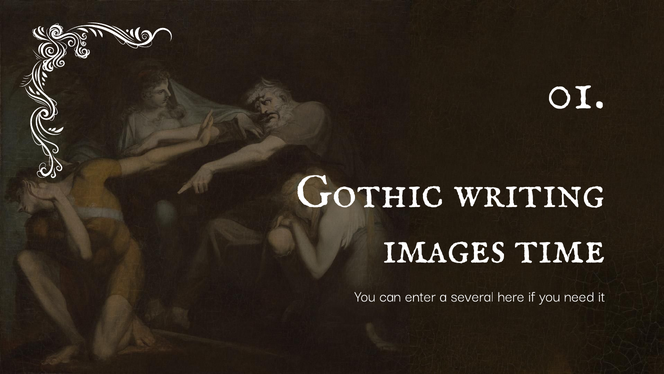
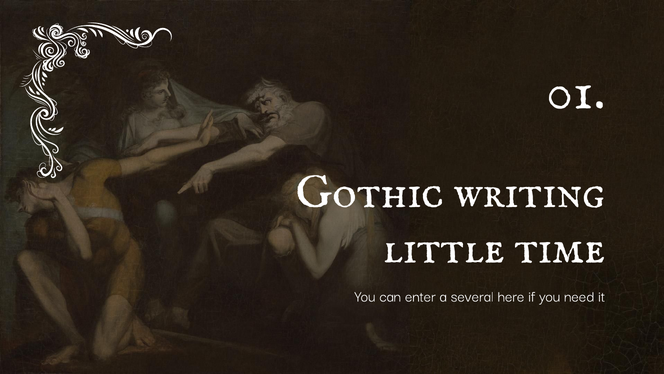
images: images -> little
